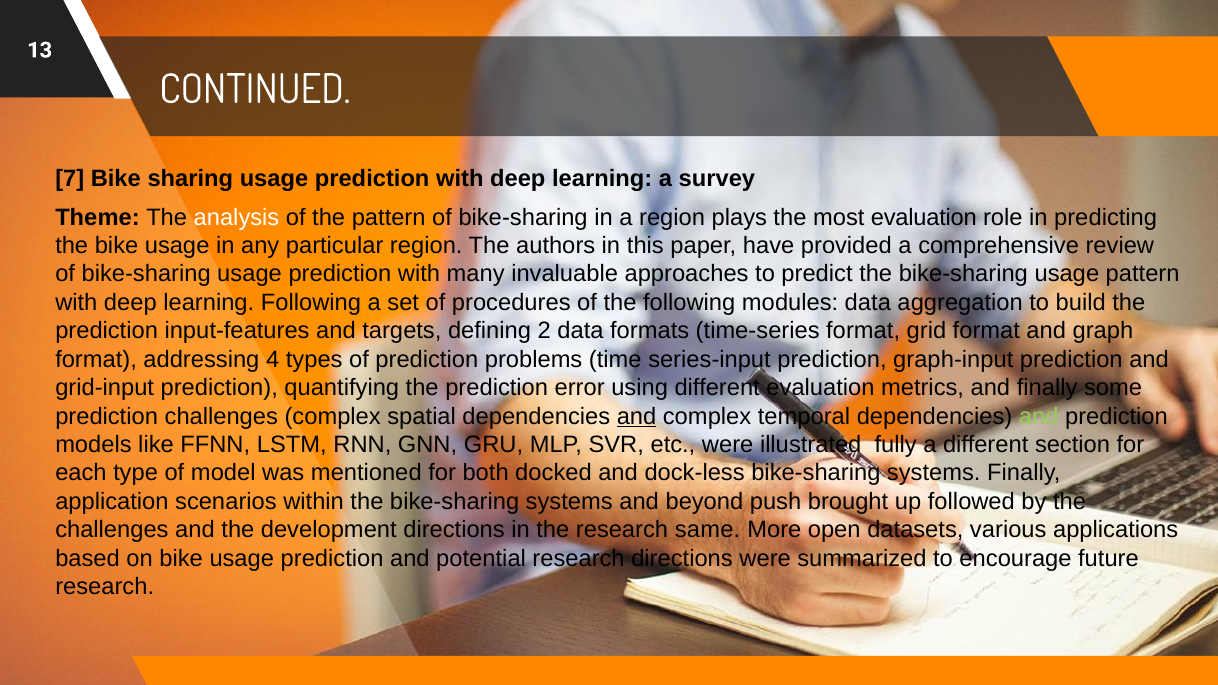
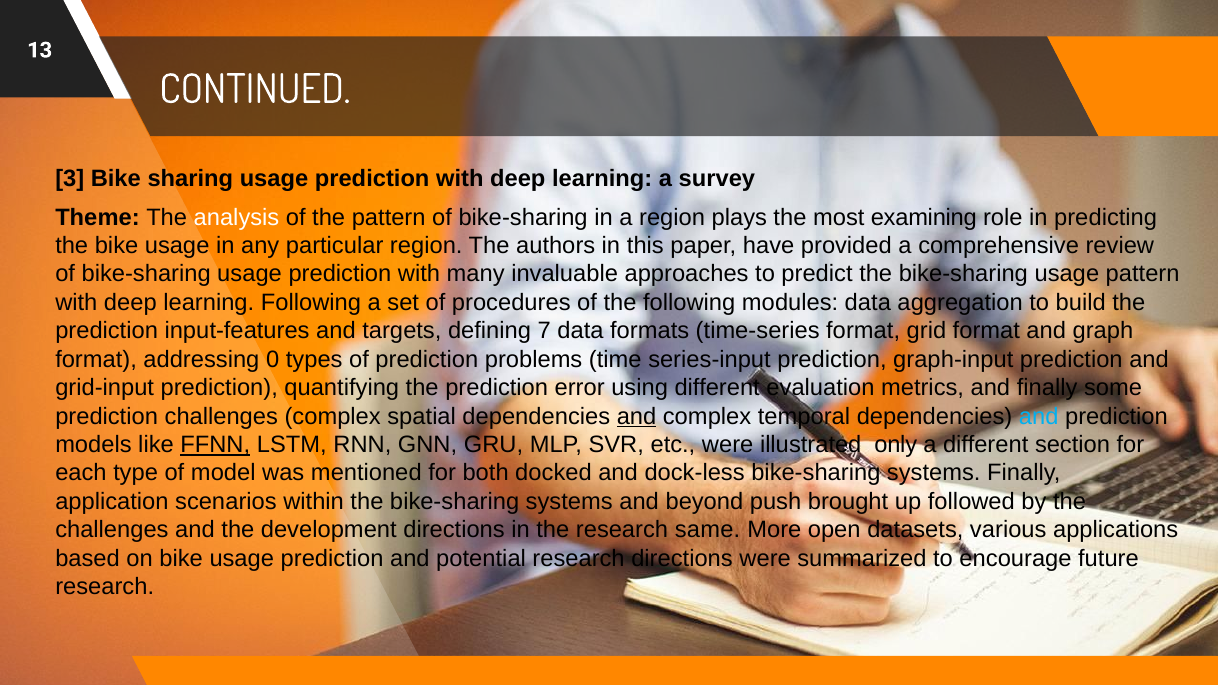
7: 7 -> 3
most evaluation: evaluation -> examining
2: 2 -> 7
4: 4 -> 0
and at (1039, 416) colour: light green -> light blue
FFNN underline: none -> present
fully: fully -> only
